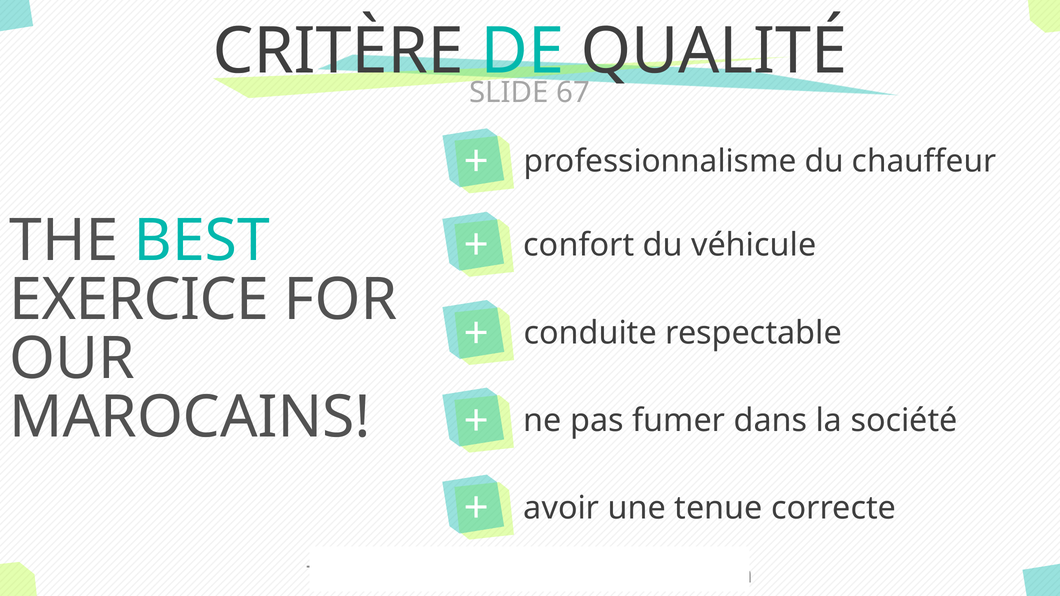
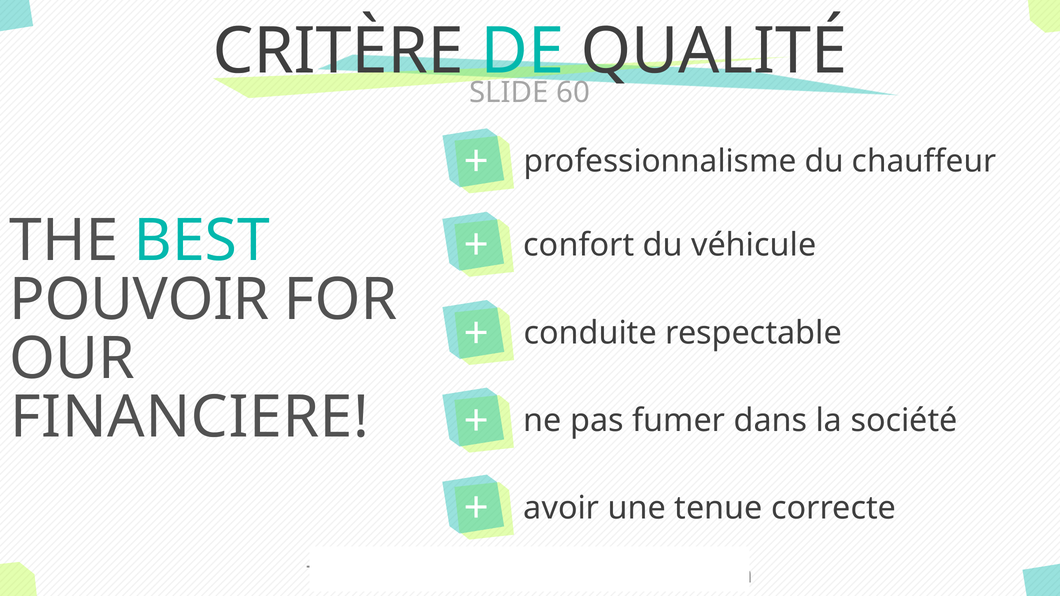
67: 67 -> 60
EXERCICE: EXERCICE -> POUVOIR
MAROCAINS: MAROCAINS -> FINANCIERE
